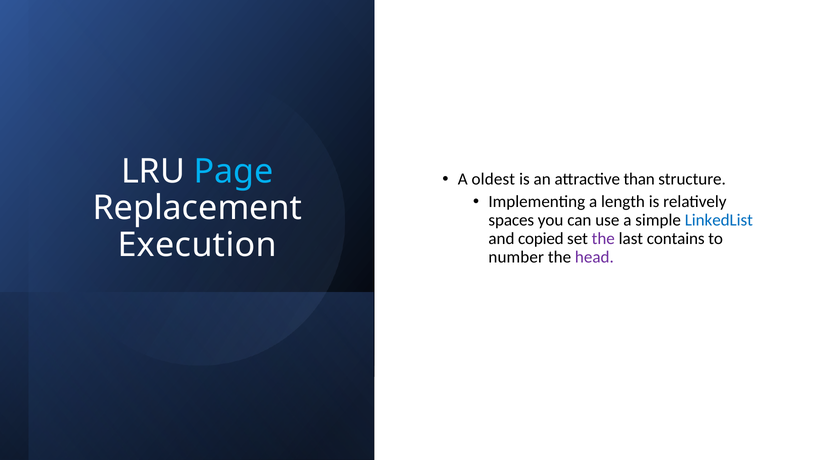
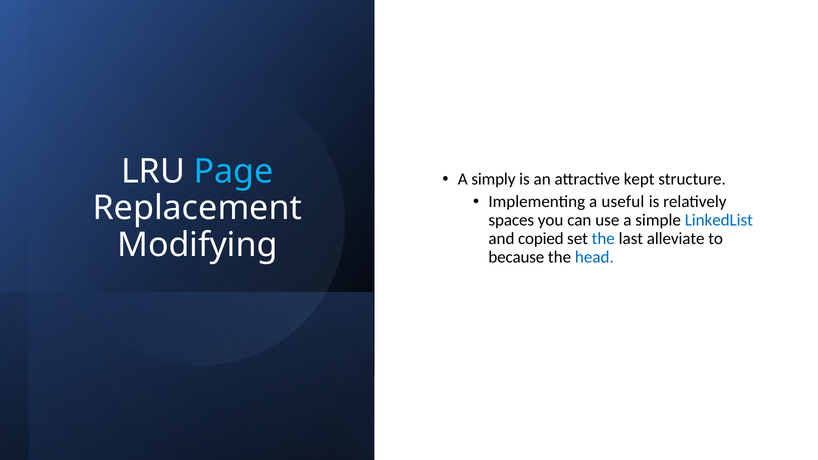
oldest: oldest -> simply
than: than -> kept
length: length -> useful
the at (603, 239) colour: purple -> blue
contains: contains -> alleviate
Execution: Execution -> Modifying
number: number -> because
head colour: purple -> blue
